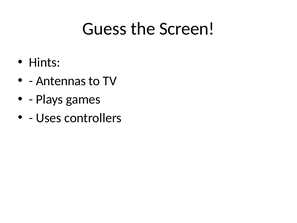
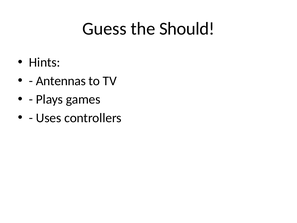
Screen: Screen -> Should
